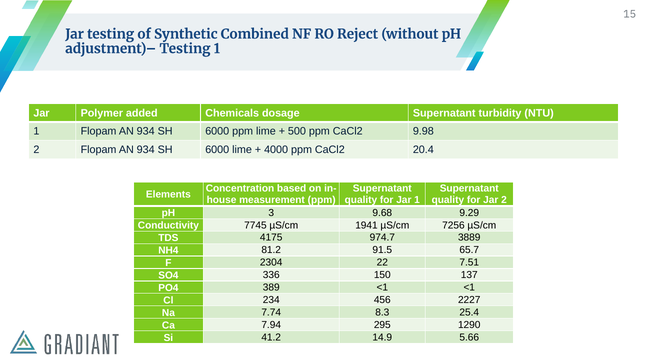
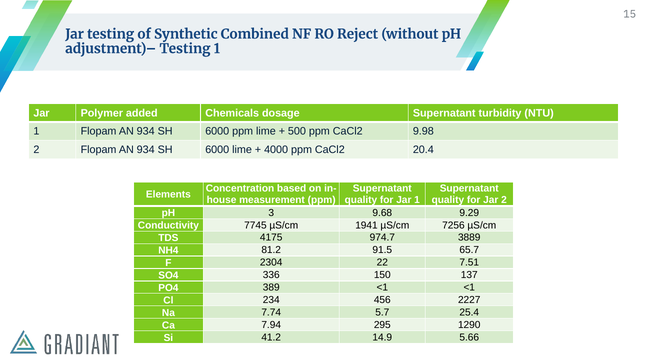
8.3: 8.3 -> 5.7
